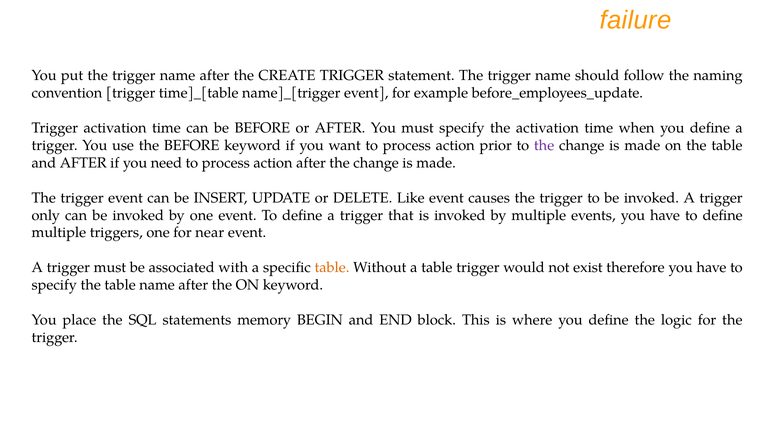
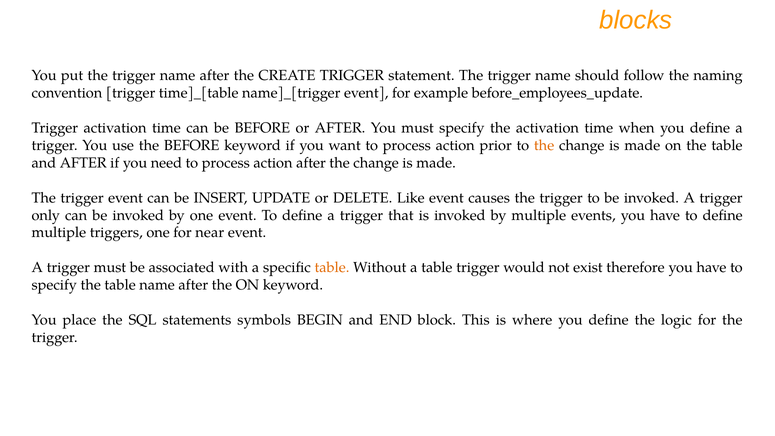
failure: failure -> blocks
the at (544, 145) colour: purple -> orange
memory: memory -> symbols
